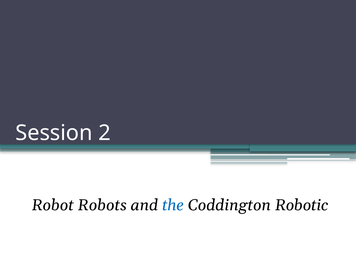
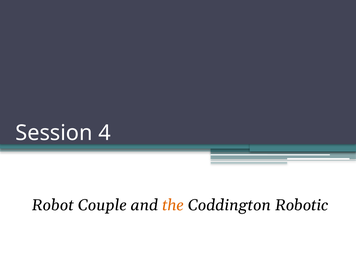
2: 2 -> 4
Robots: Robots -> Couple
the colour: blue -> orange
